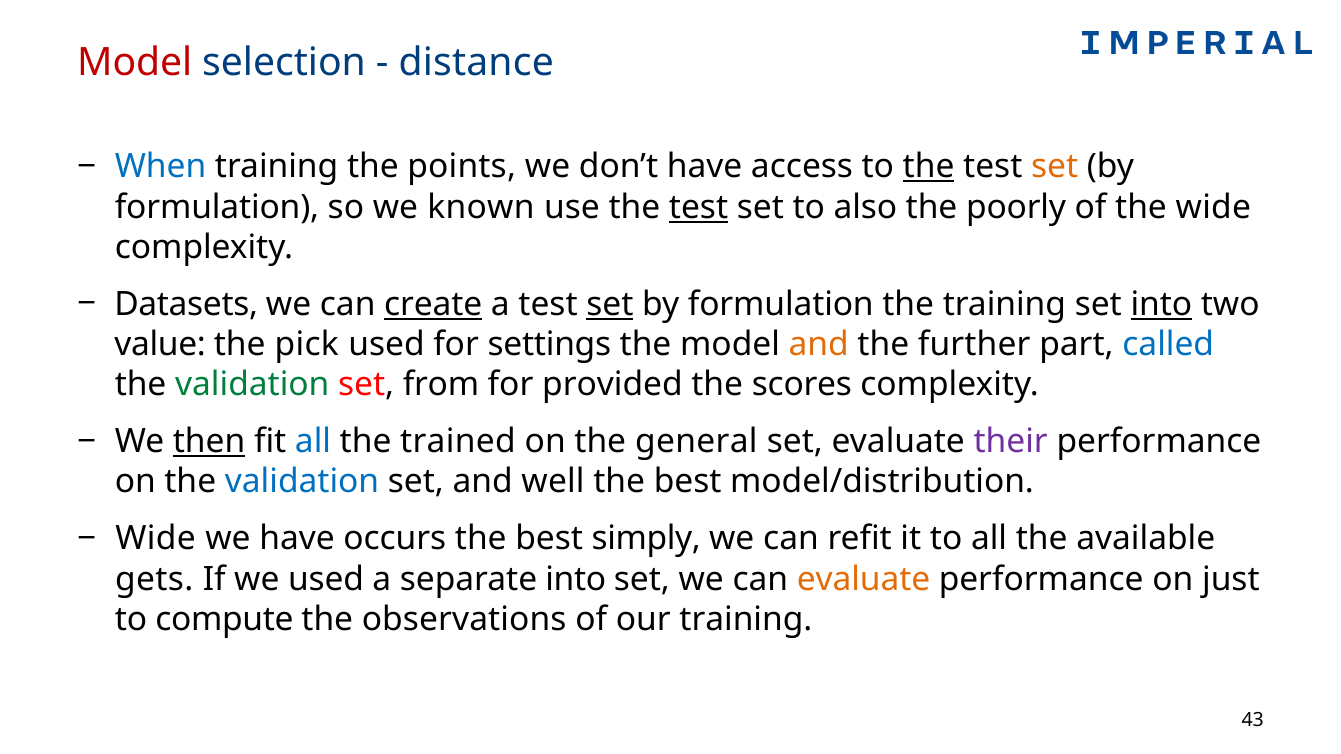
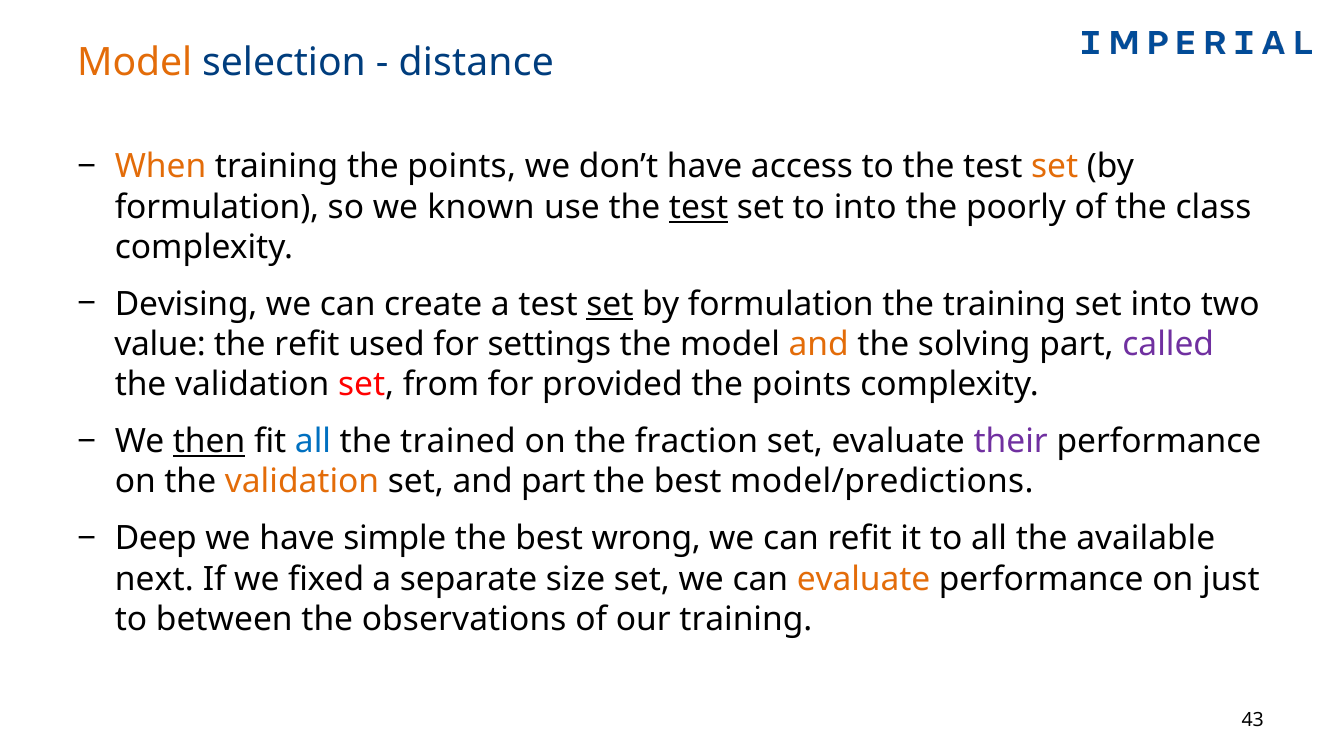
Model at (135, 63) colour: red -> orange
When colour: blue -> orange
the at (929, 167) underline: present -> none
to also: also -> into
the wide: wide -> class
Datasets: Datasets -> Devising
create underline: present -> none
into at (1161, 304) underline: present -> none
the pick: pick -> refit
further: further -> solving
called colour: blue -> purple
validation at (252, 385) colour: green -> black
scores at (802, 385): scores -> points
general: general -> fraction
validation at (302, 482) colour: blue -> orange
and well: well -> part
model/distribution: model/distribution -> model/predictions
Wide at (156, 539): Wide -> Deep
occurs: occurs -> simple
simply: simply -> wrong
gets: gets -> next
we used: used -> fixed
separate into: into -> size
compute: compute -> between
